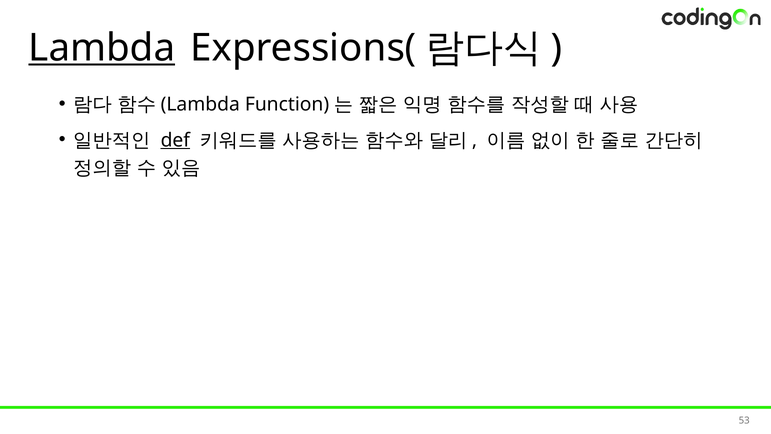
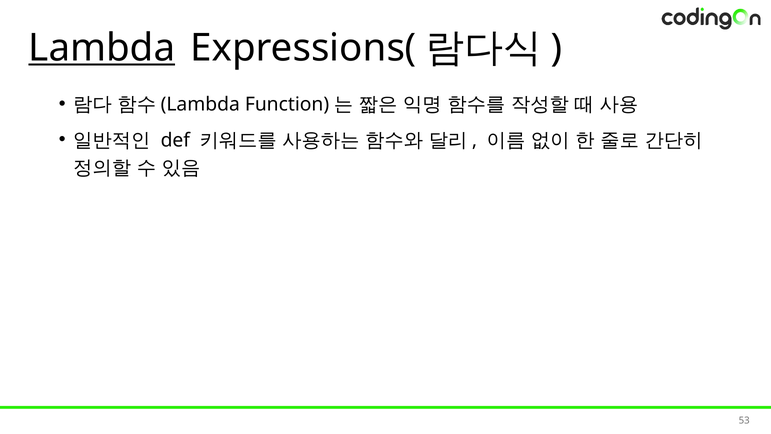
def underline: present -> none
